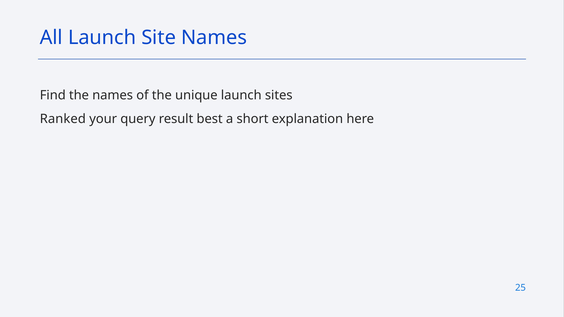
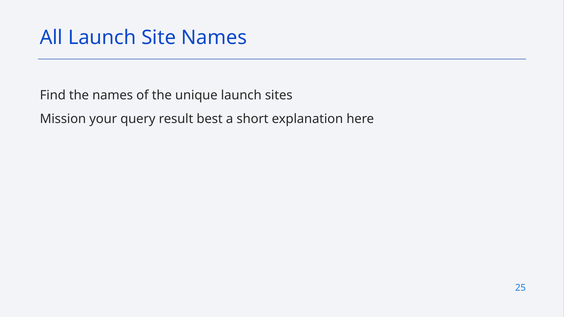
Ranked: Ranked -> Mission
